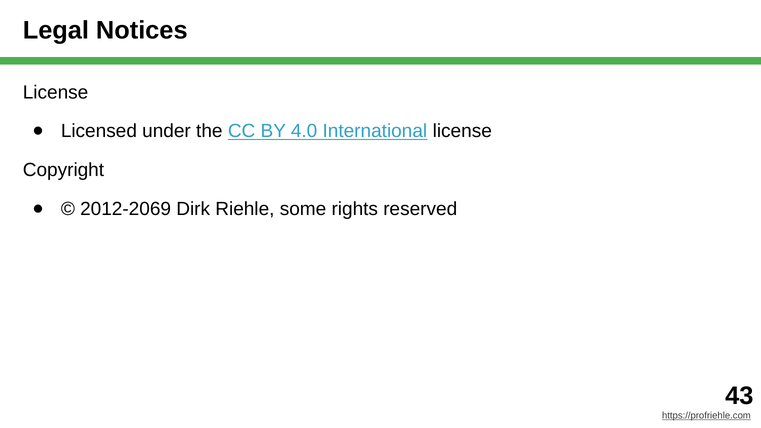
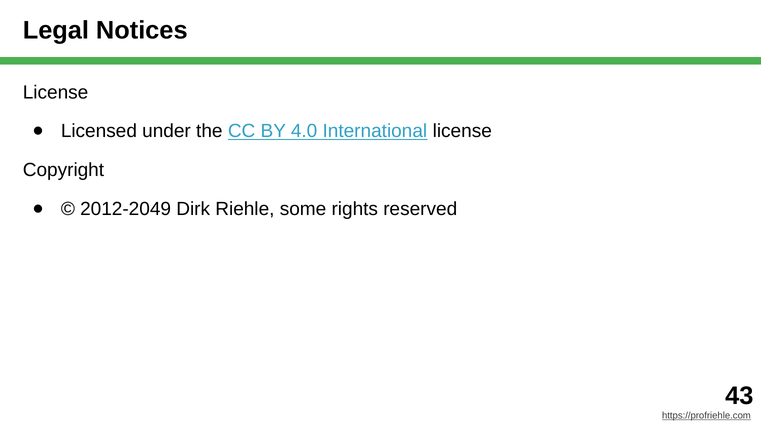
2012-2069: 2012-2069 -> 2012-2049
